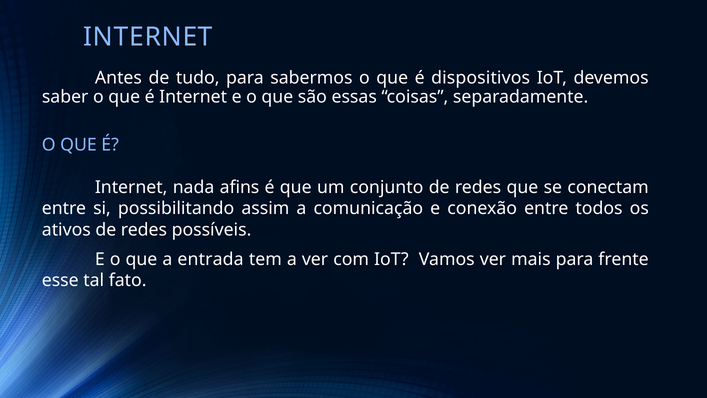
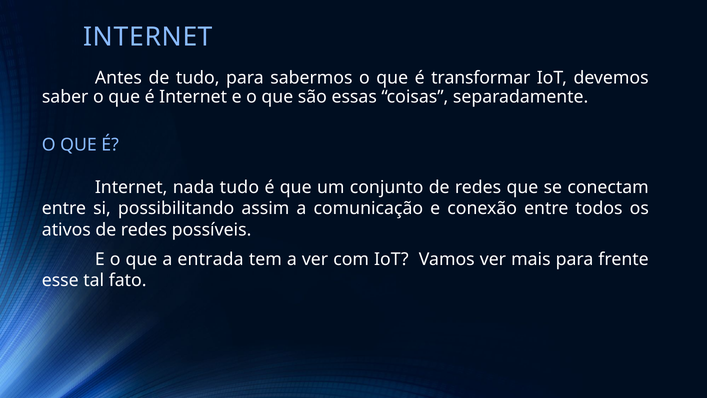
dispositivos: dispositivos -> transformar
nada afins: afins -> tudo
